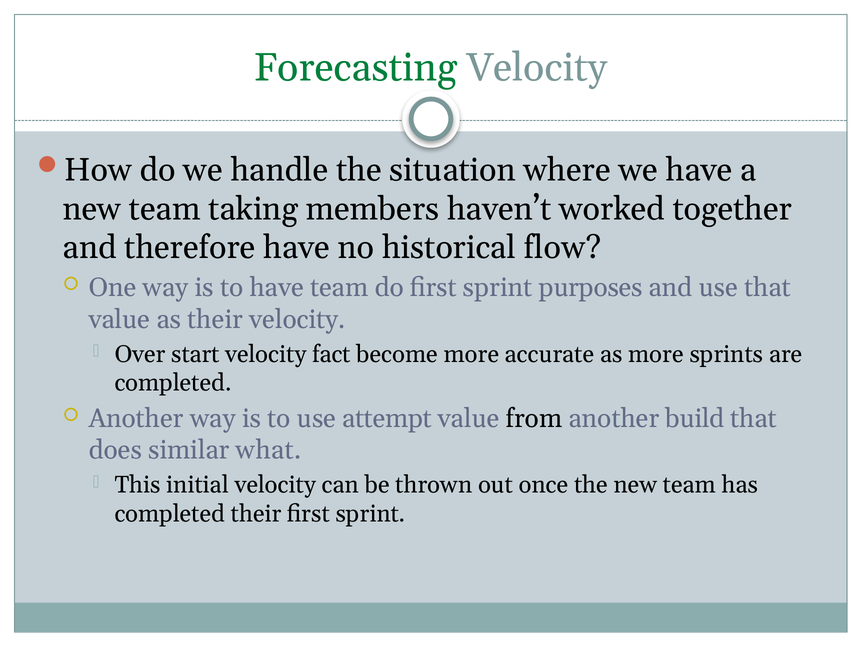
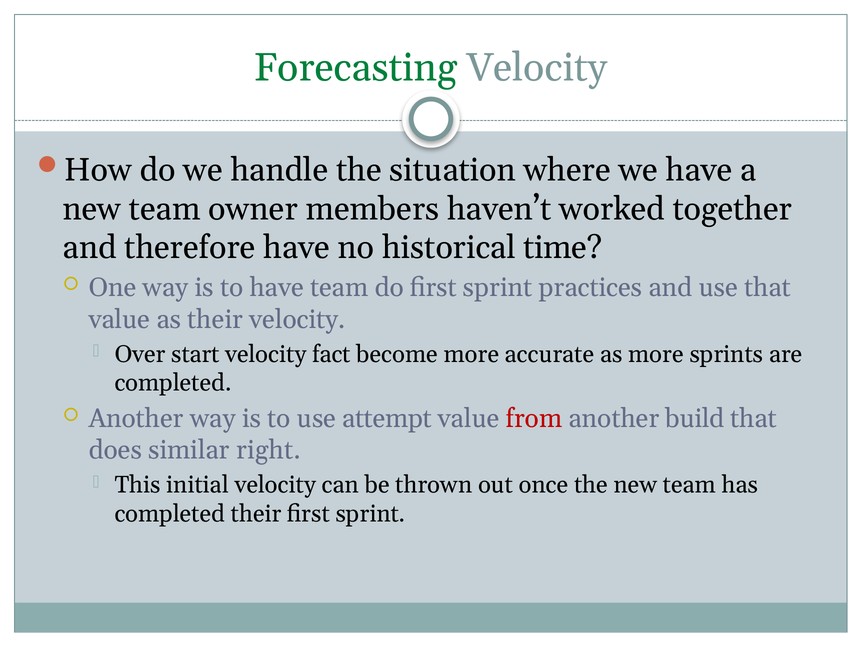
taking: taking -> owner
flow: flow -> time
purposes: purposes -> practices
from colour: black -> red
what: what -> right
